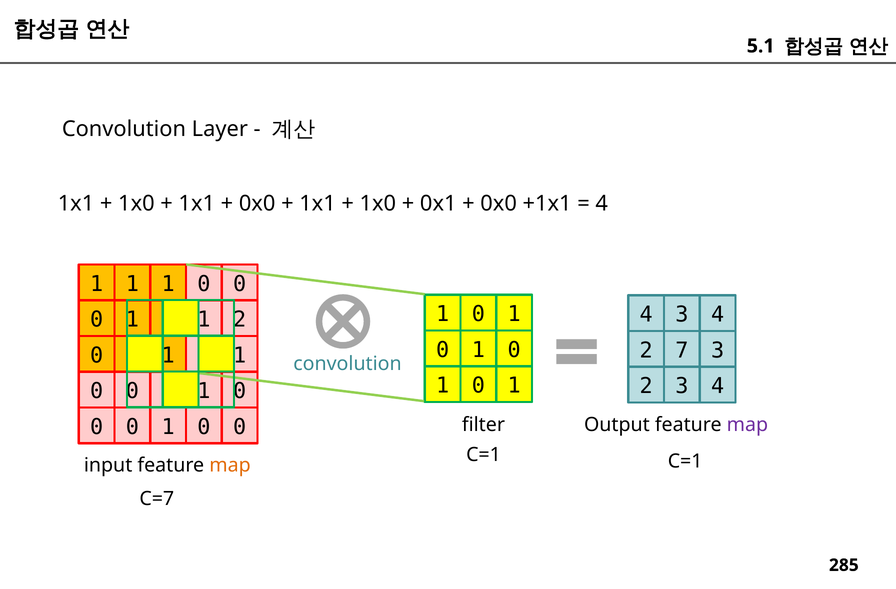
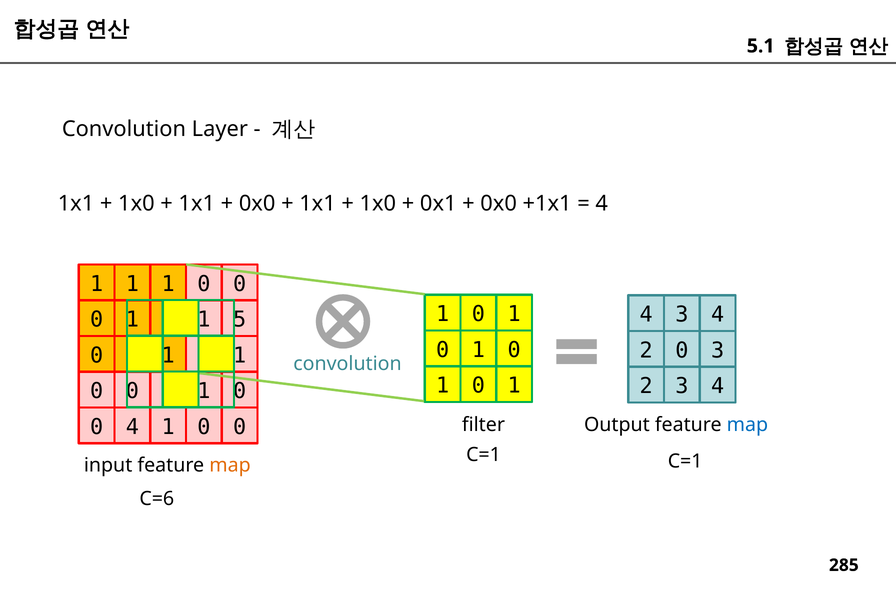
1 2: 2 -> 5
2 7: 7 -> 0
0 at (132, 427): 0 -> 4
map at (747, 424) colour: purple -> blue
C=7: C=7 -> C=6
